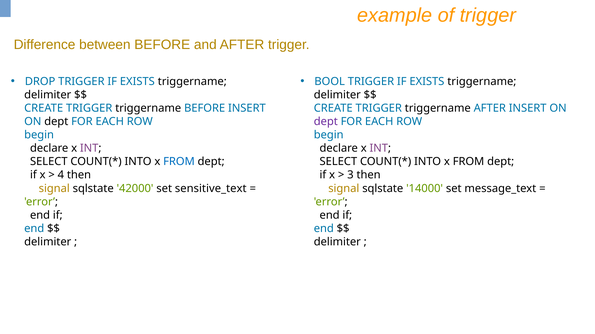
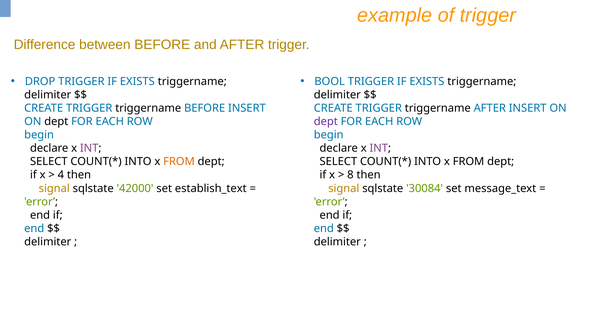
FROM at (179, 162) colour: blue -> orange
3: 3 -> 8
sensitive_text: sensitive_text -> establish_text
14000: 14000 -> 30084
